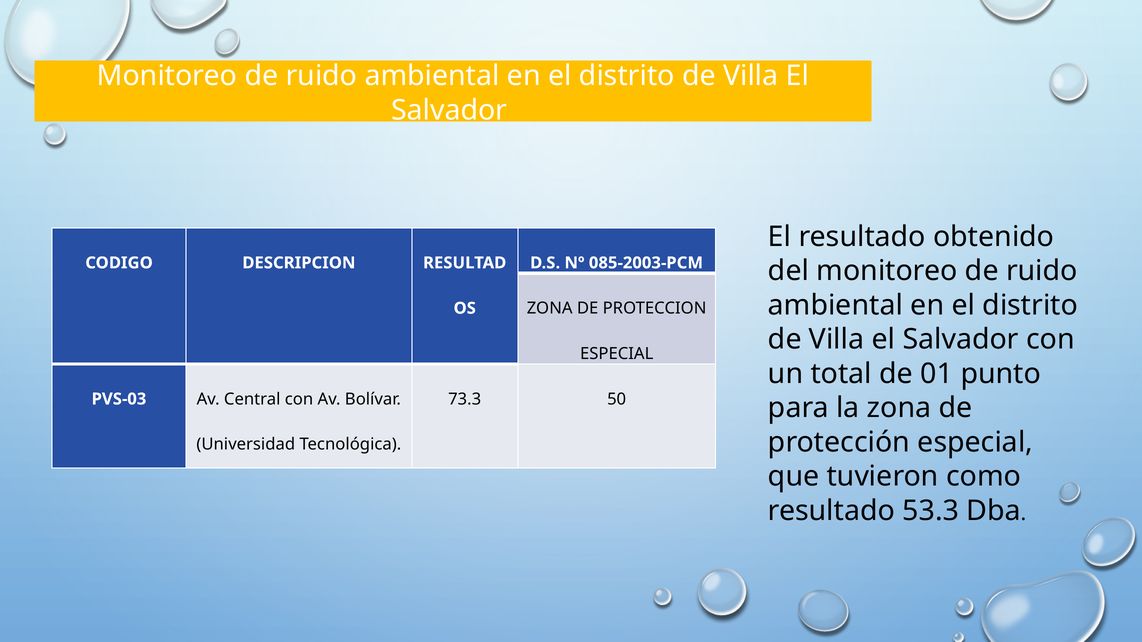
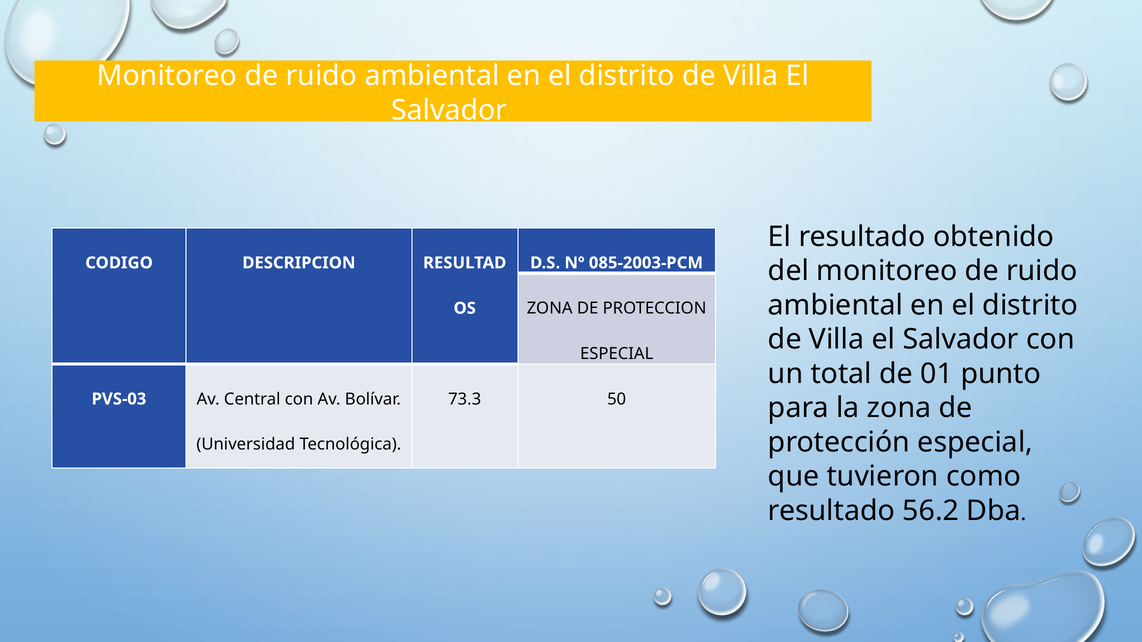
53.3: 53.3 -> 56.2
